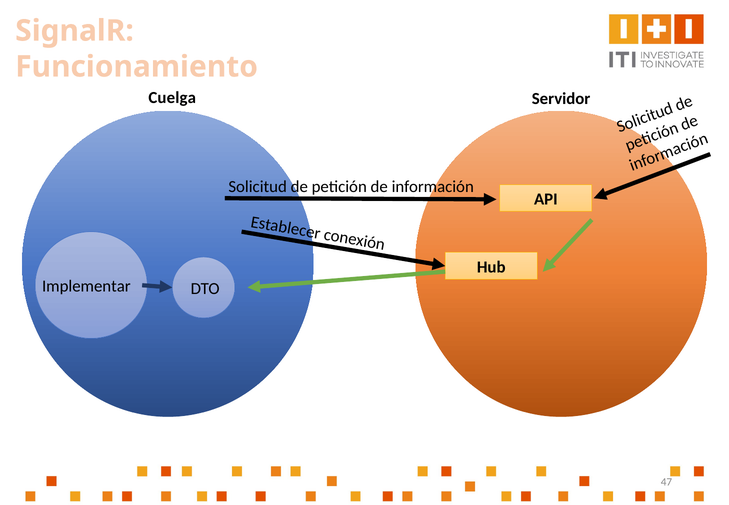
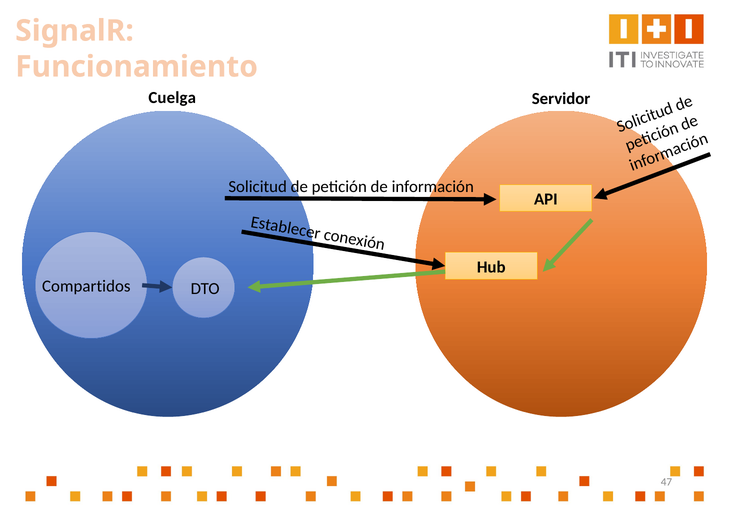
Implementar: Implementar -> Compartidos
